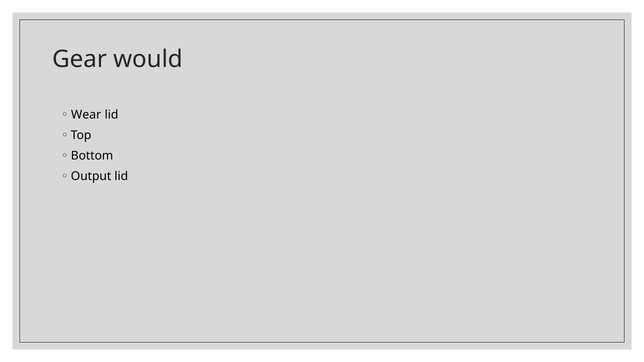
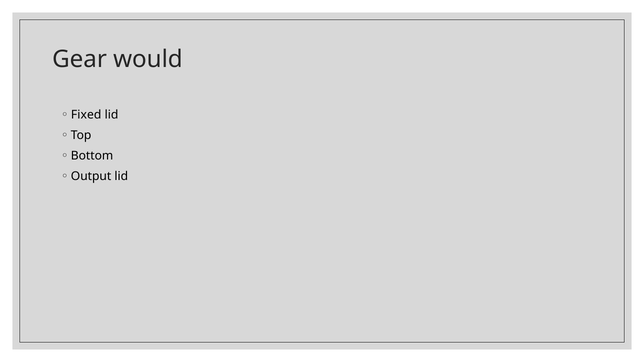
Wear: Wear -> Fixed
